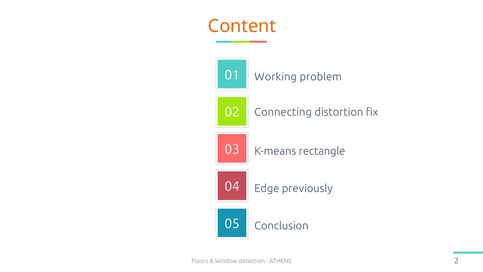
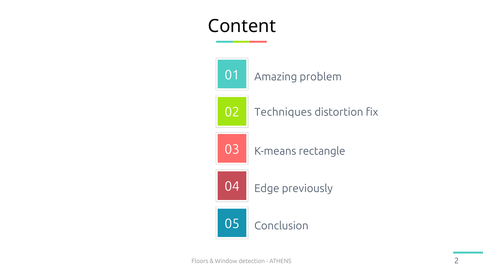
Content colour: orange -> black
Working: Working -> Amazing
Connecting: Connecting -> Techniques
